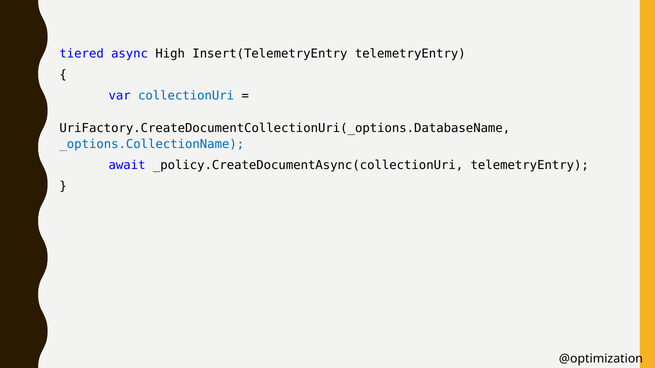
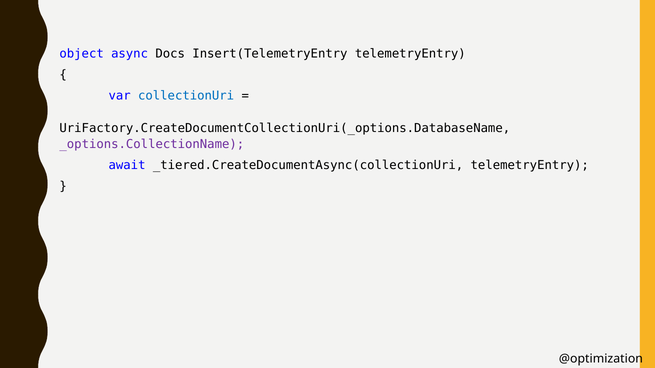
tiered: tiered -> object
High: High -> Docs
_options.CollectionName colour: blue -> purple
_policy.CreateDocumentAsync(collectionUri: _policy.CreateDocumentAsync(collectionUri -> _tiered.CreateDocumentAsync(collectionUri
